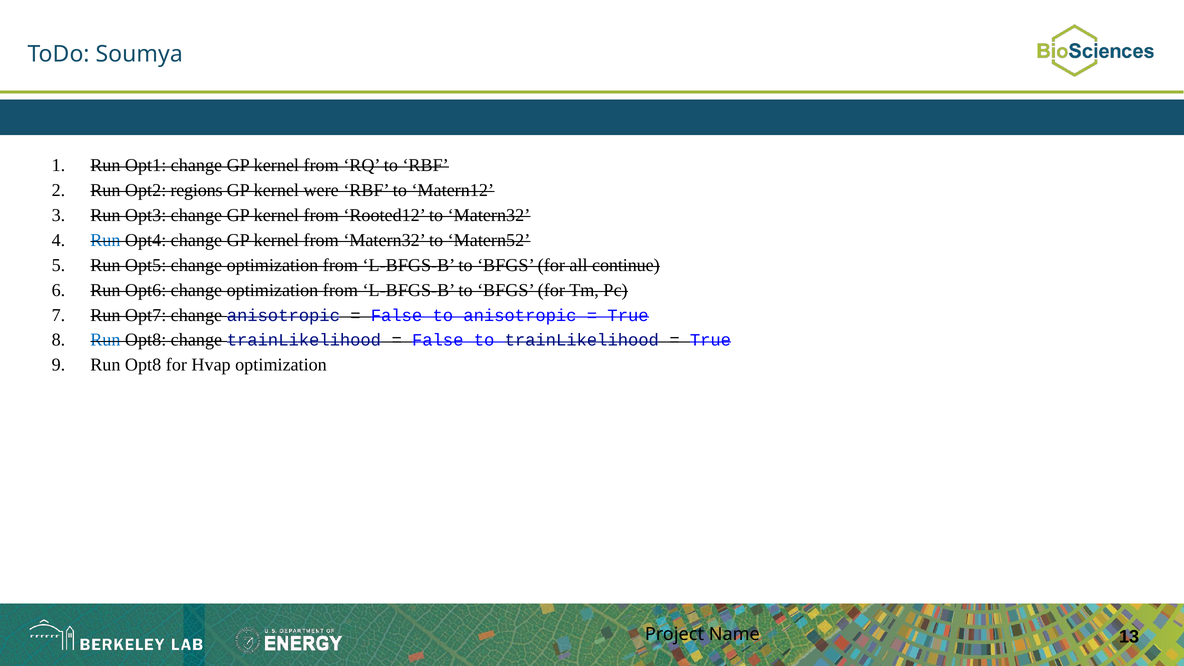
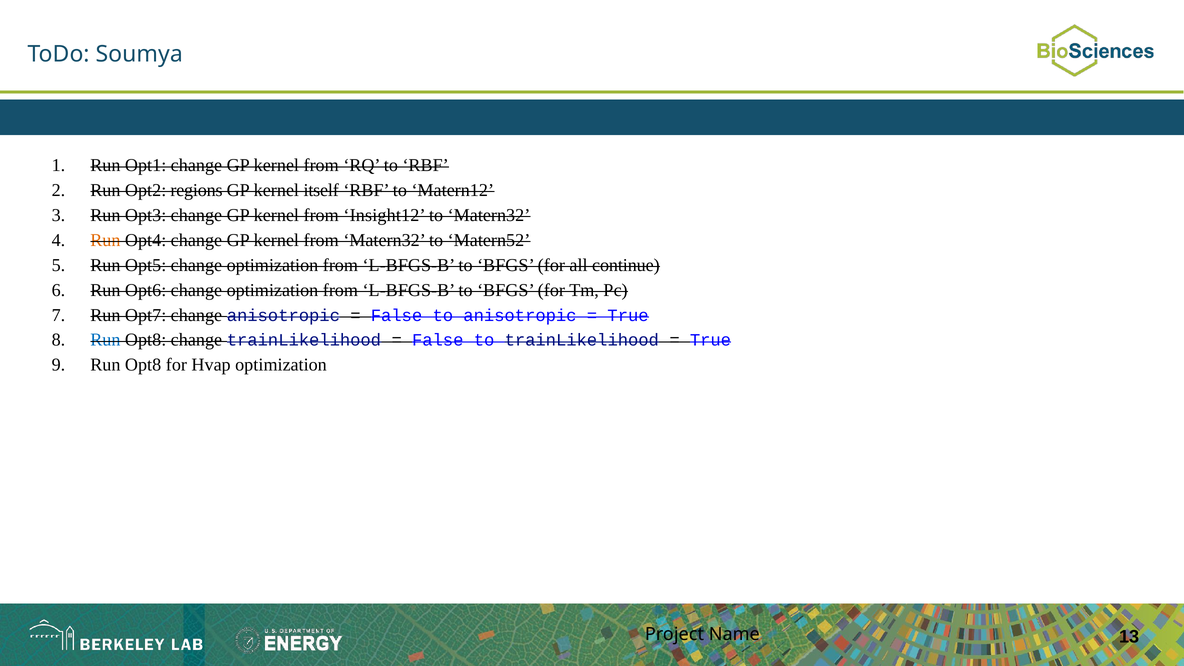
were: were -> itself
Rooted12: Rooted12 -> Insight12
Run at (105, 240) colour: blue -> orange
